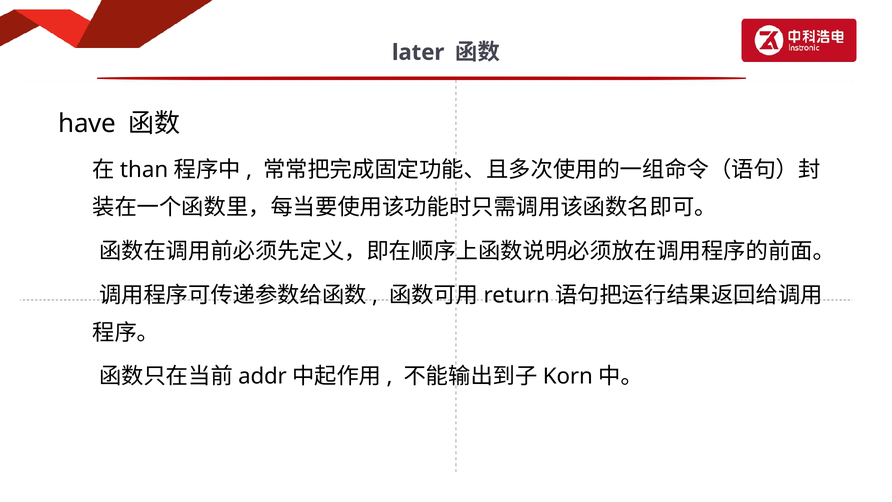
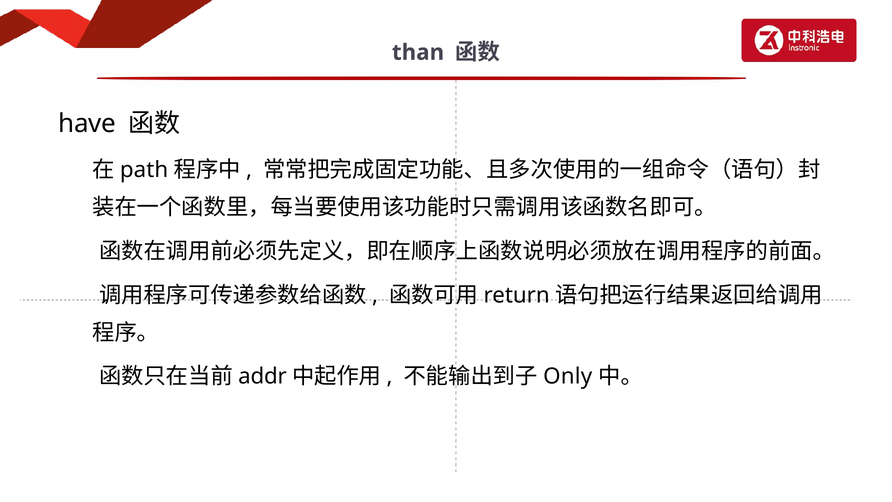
later: later -> than
than: than -> path
Korn: Korn -> Only
